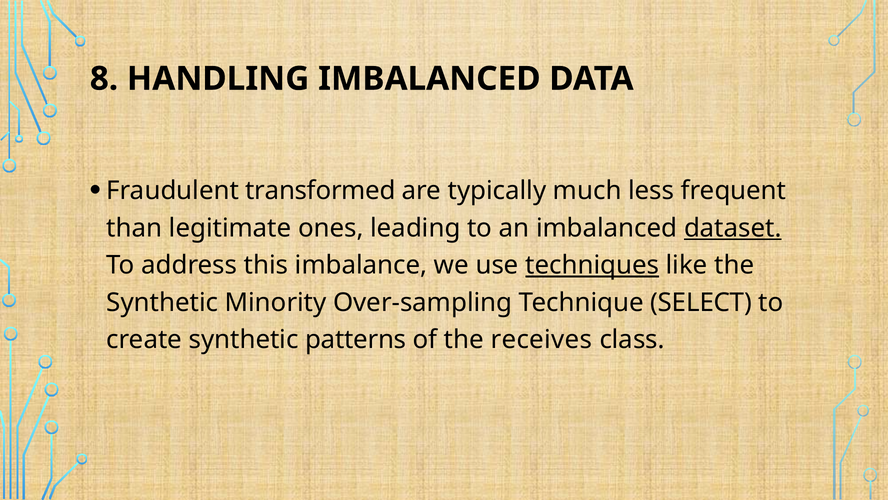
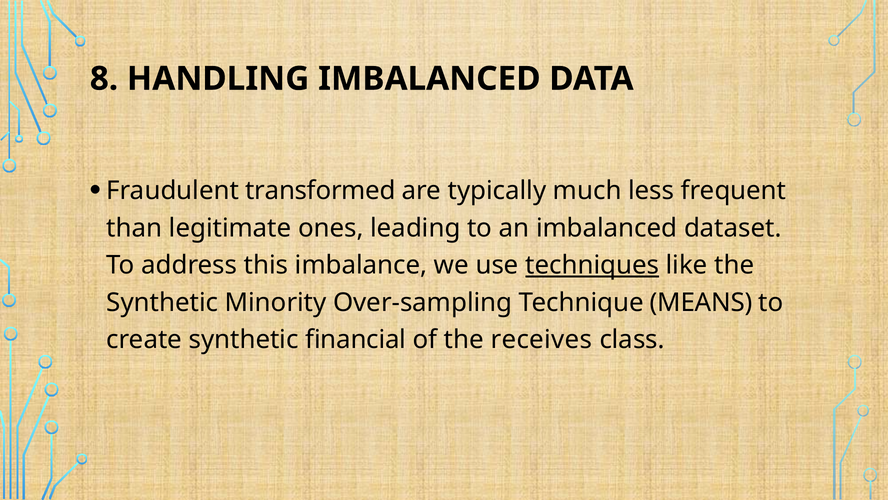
dataset underline: present -> none
SELECT: SELECT -> MEANS
patterns: patterns -> financial
